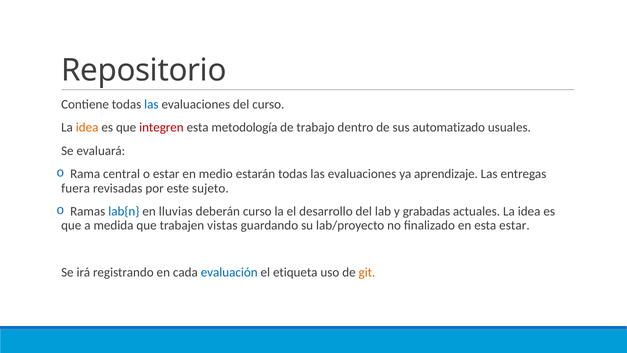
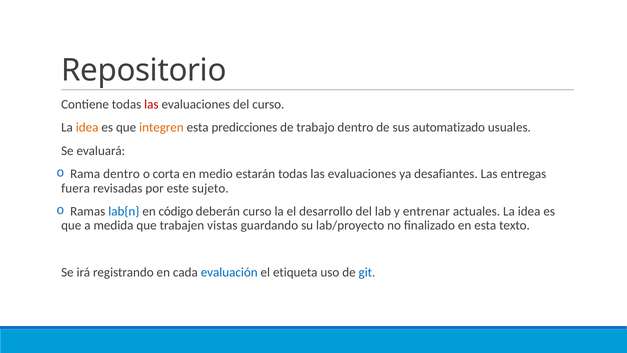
las at (151, 104) colour: blue -> red
integren colour: red -> orange
metodología: metodología -> predicciones
Rama central: central -> dentro
o estar: estar -> corta
aprendizaje: aprendizaje -> desafiantes
lluvias: lluvias -> código
grabadas: grabadas -> entrenar
esta estar: estar -> texto
git colour: orange -> blue
